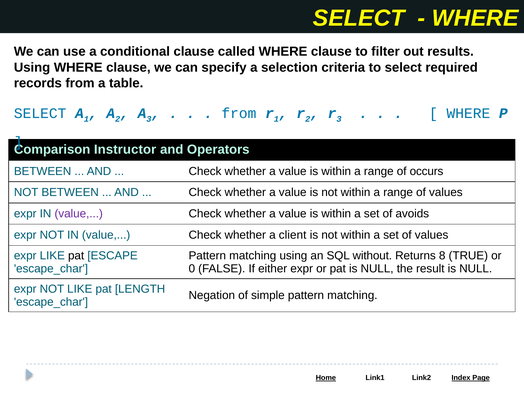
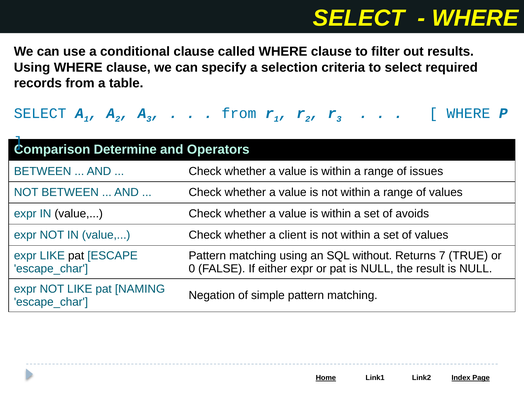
Instructor: Instructor -> Determine
occurs: occurs -> issues
value at (79, 214) colour: purple -> black
8: 8 -> 7
LENGTH: LENGTH -> NAMING
